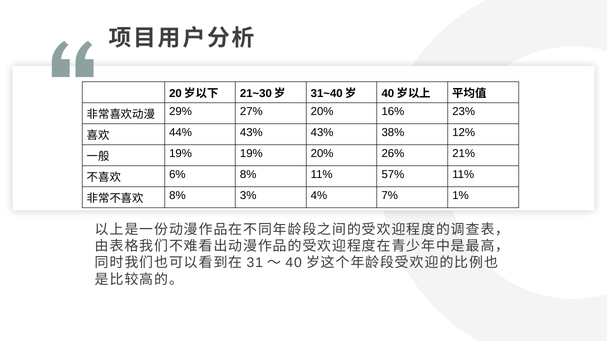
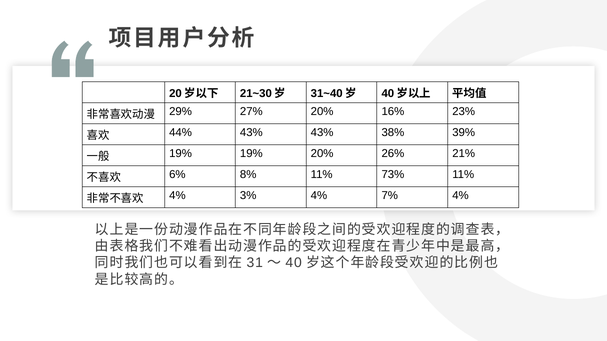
12%: 12% -> 39%
57%: 57% -> 73%
8% at (177, 196): 8% -> 4%
7% 1%: 1% -> 4%
